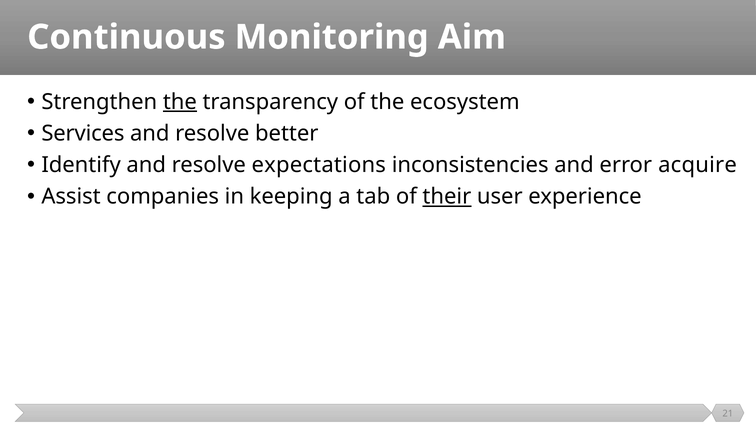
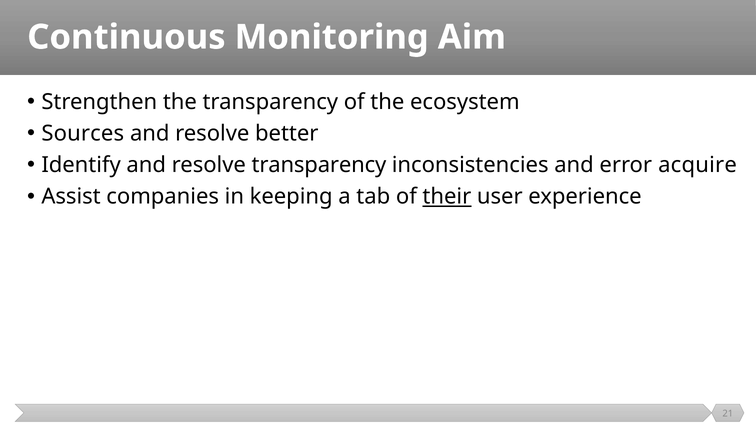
the at (180, 102) underline: present -> none
Services: Services -> Sources
resolve expectations: expectations -> transparency
